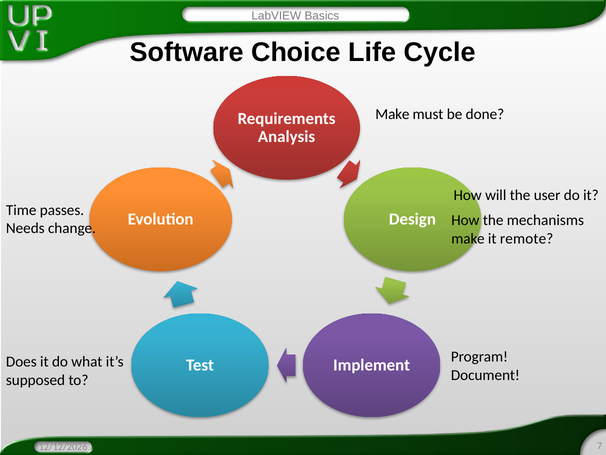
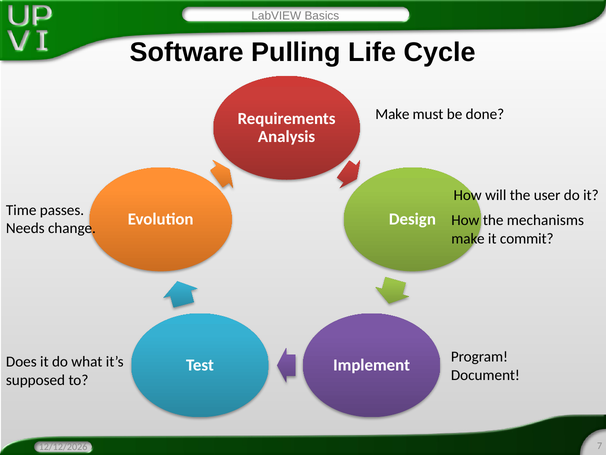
Choice: Choice -> Pulling
remote: remote -> commit
